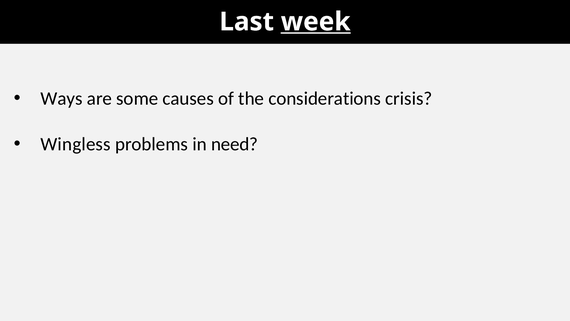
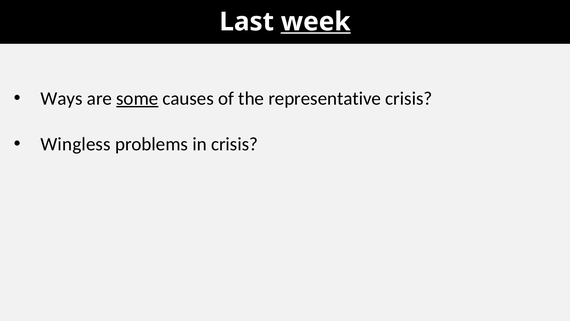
some underline: none -> present
considerations: considerations -> representative
in need: need -> crisis
